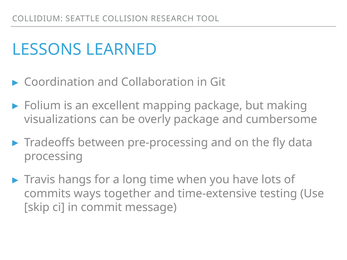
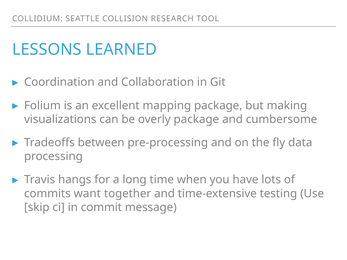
ways: ways -> want
